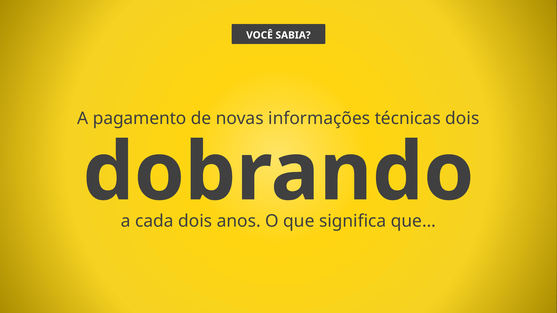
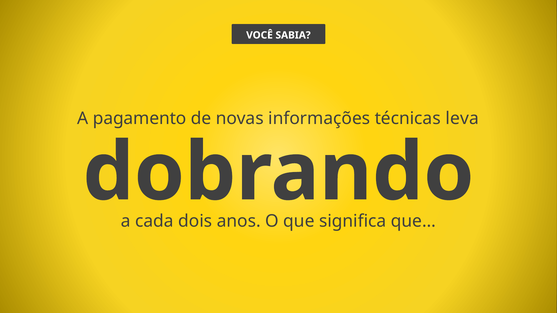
técnicas dois: dois -> leva
